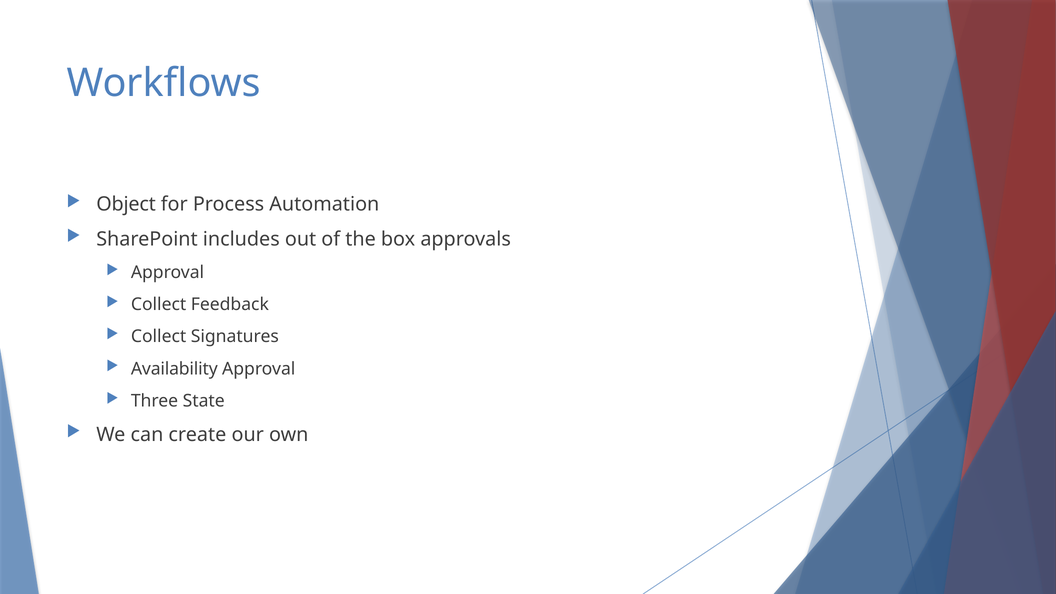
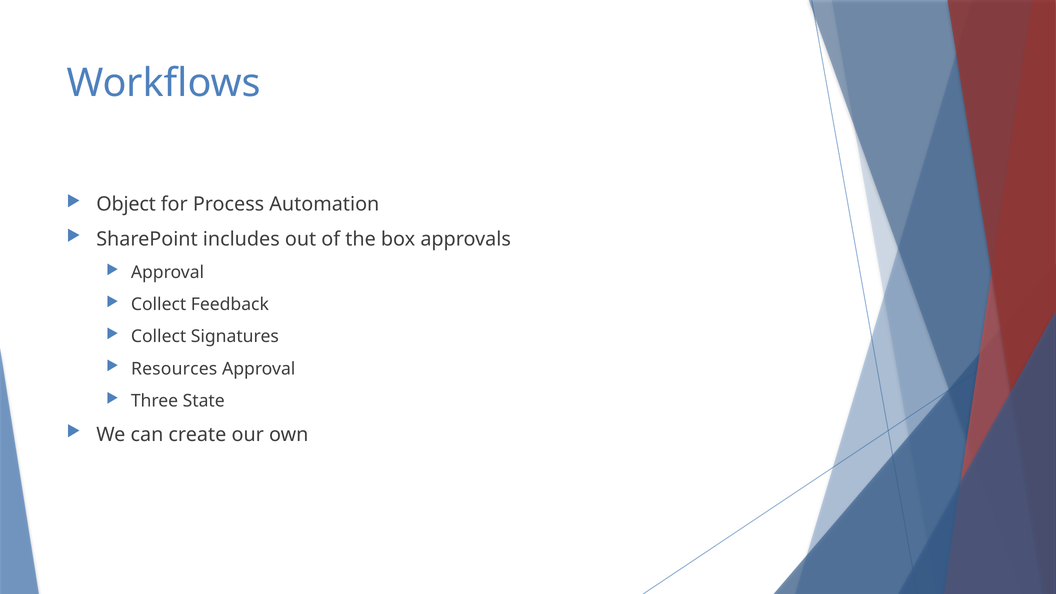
Availability: Availability -> Resources
